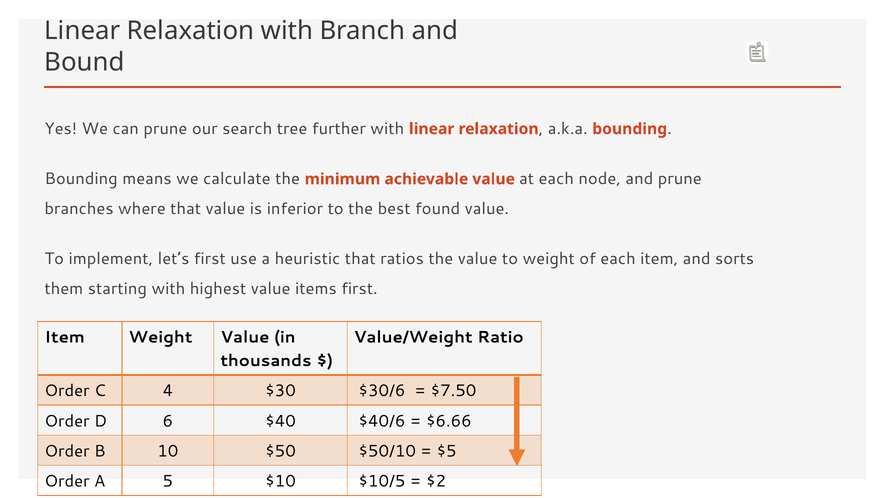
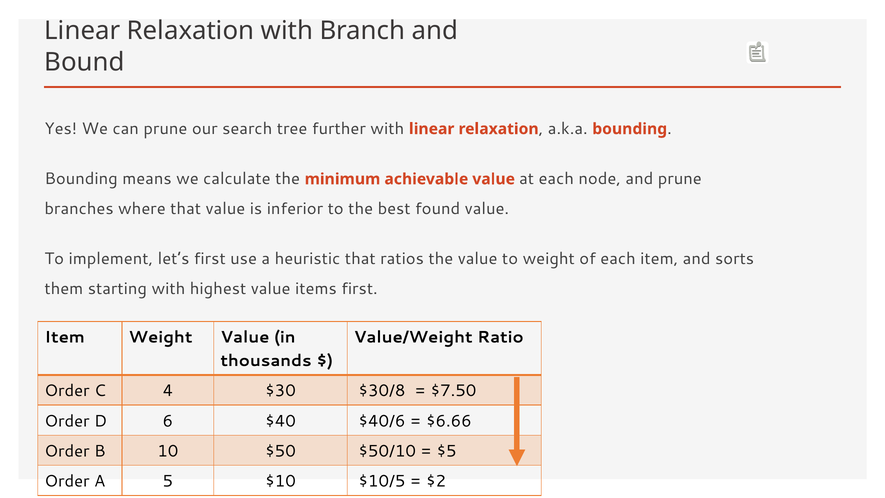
$30/6: $30/6 -> $30/8
